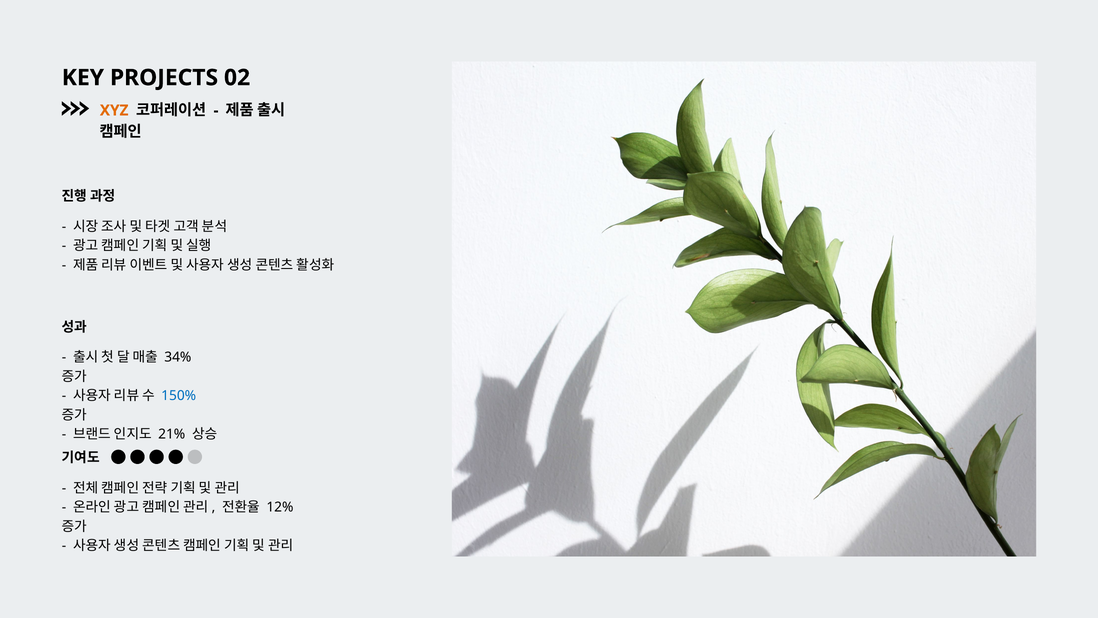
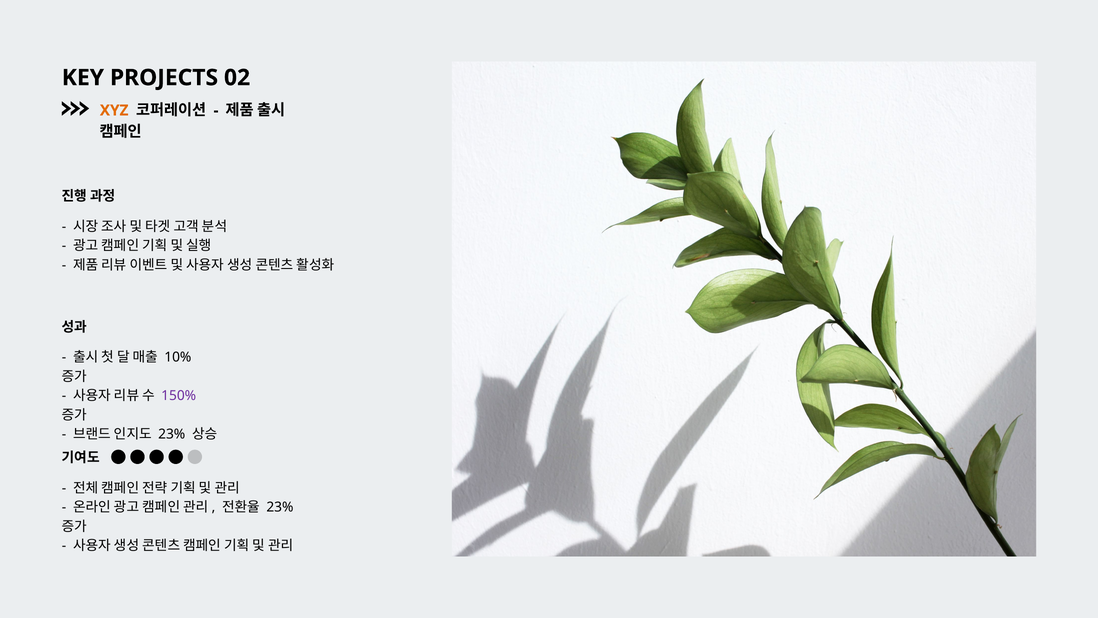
34%: 34% -> 10%
150% colour: blue -> purple
21% at (172, 434): 21% -> 23%
12% at (280, 507): 12% -> 23%
